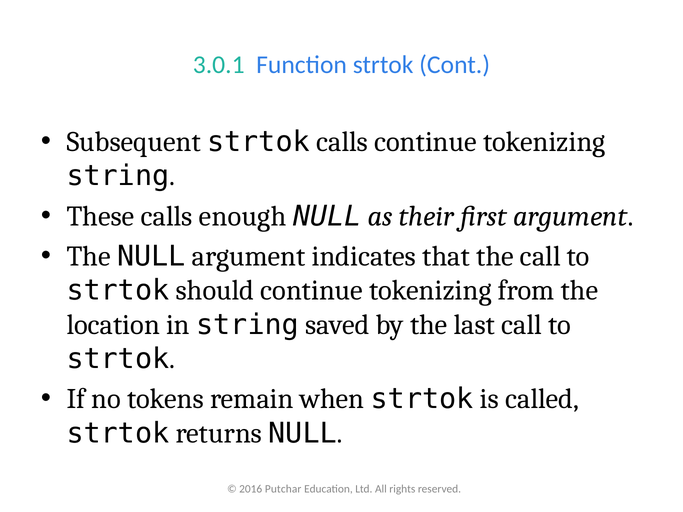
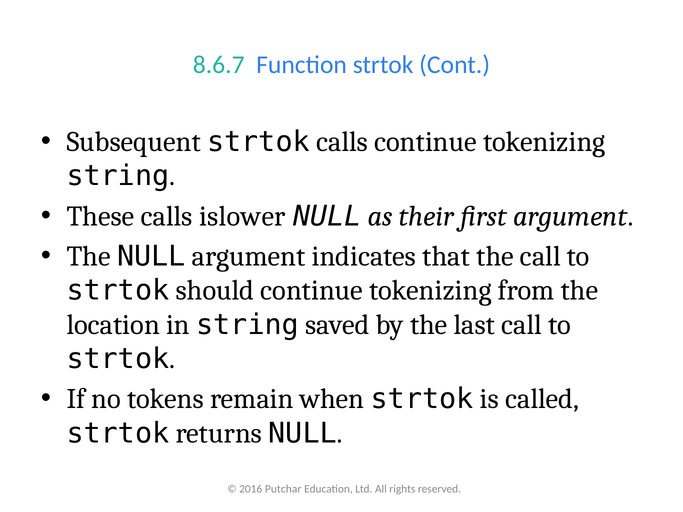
3.0.1: 3.0.1 -> 8.6.7
enough: enough -> islower
